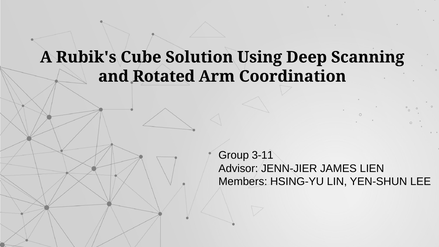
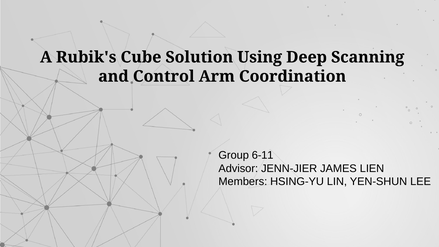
Rotated: Rotated -> Control
3-11: 3-11 -> 6-11
